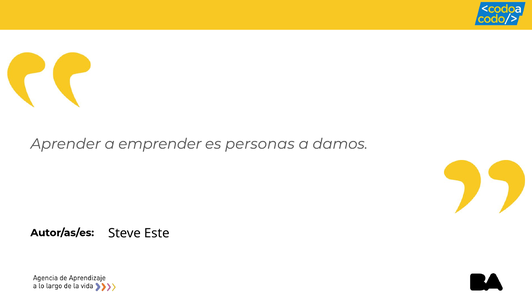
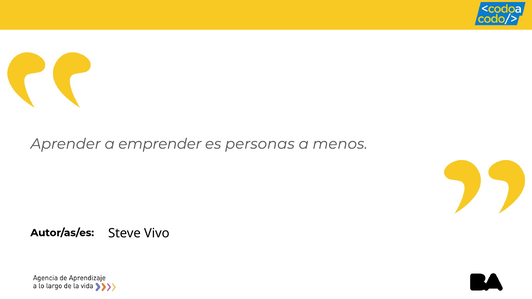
damos: damos -> menos
Este: Este -> Vivo
